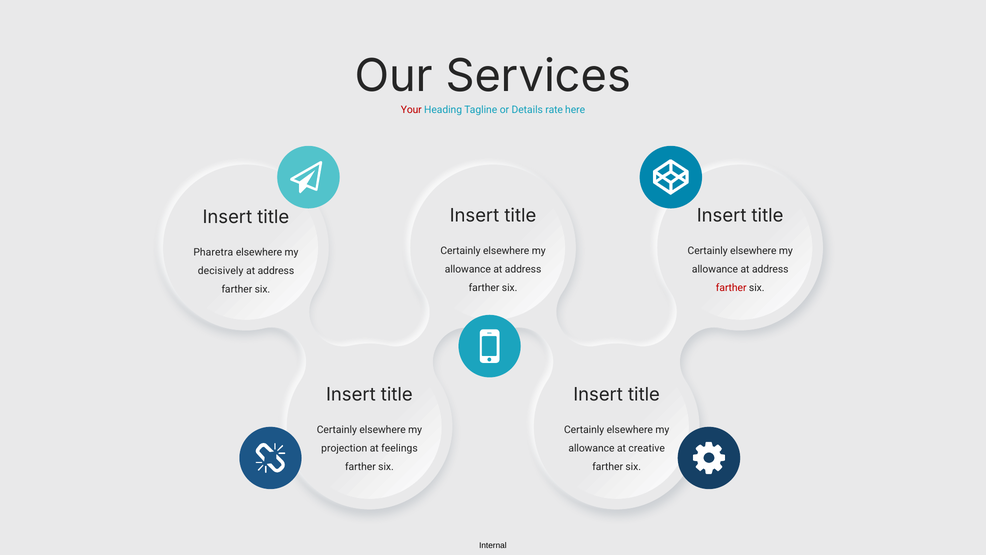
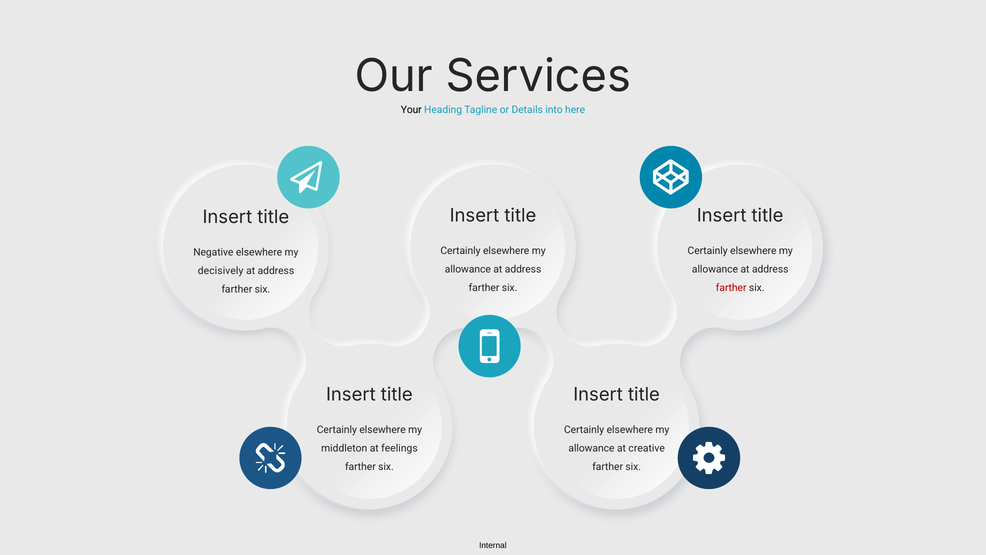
Your colour: red -> black
rate: rate -> into
Pharetra: Pharetra -> Negative
projection: projection -> middleton
